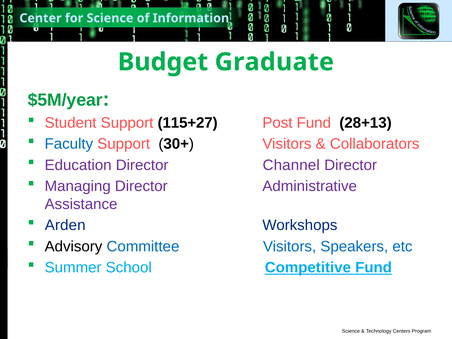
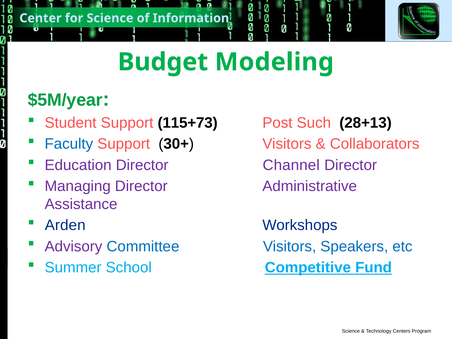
Graduate: Graduate -> Modeling
115+27: 115+27 -> 115+73
Post Fund: Fund -> Such
Advisory colour: black -> purple
